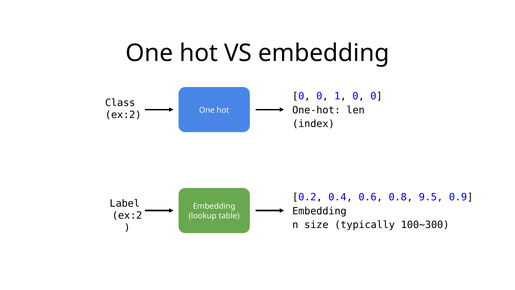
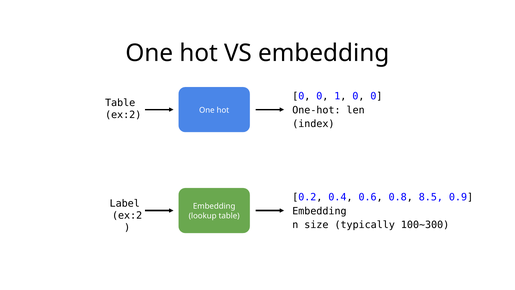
Class at (120, 103): Class -> Table
9.5: 9.5 -> 8.5
